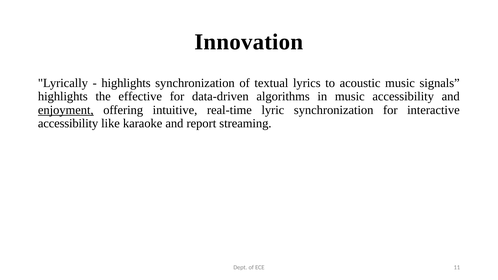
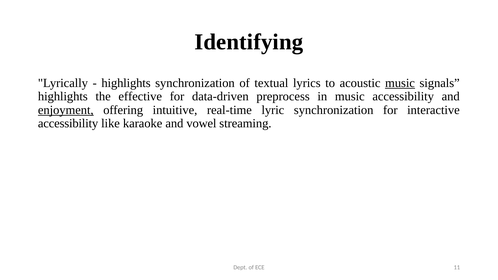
Innovation: Innovation -> Identifying
music at (400, 83) underline: none -> present
algorithms: algorithms -> preprocess
report: report -> vowel
